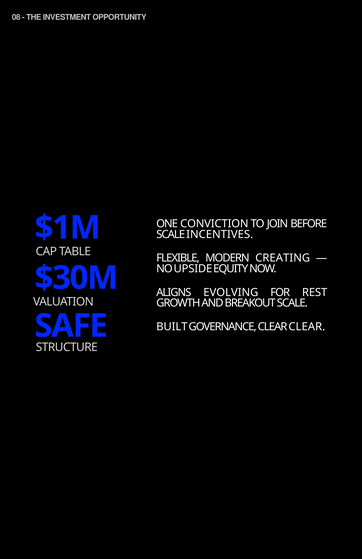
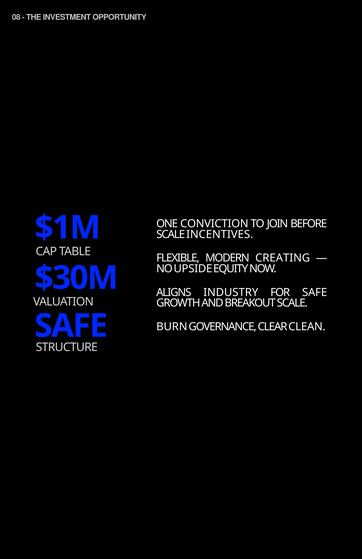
EVOLVING: EVOLVING -> INDUSTRY
FOR REST: REST -> SAFE
BUILT: BUILT -> BURN
CLEAR CLEAR: CLEAR -> CLEAN
